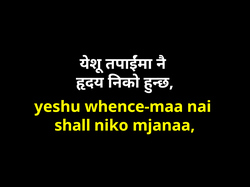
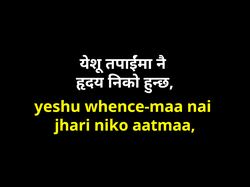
shall: shall -> jhari
mjanaa: mjanaa -> aatmaa
